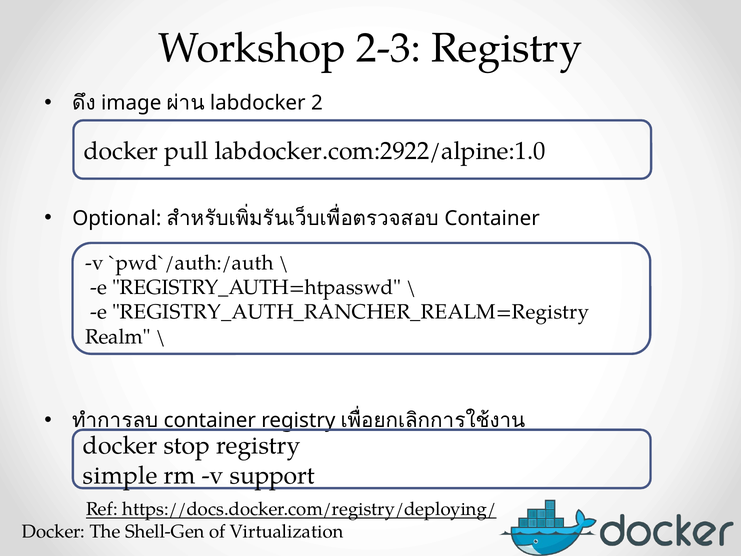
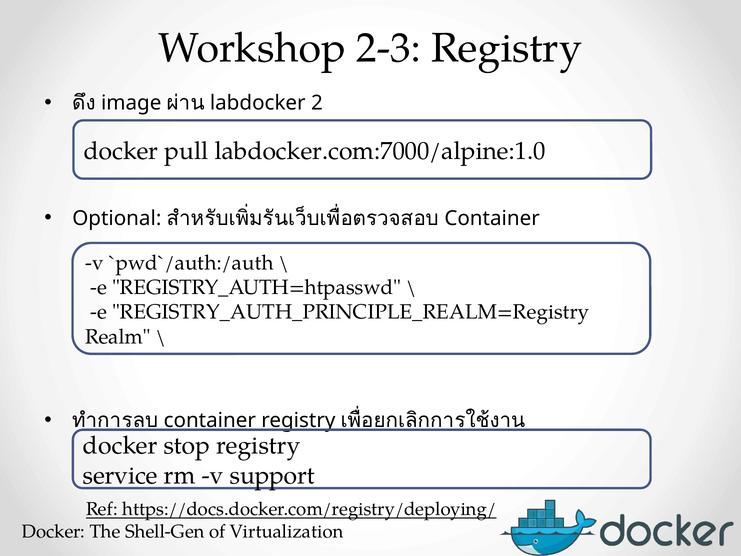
labdocker.com:2922/alpine:1.0: labdocker.com:2922/alpine:1.0 -> labdocker.com:7000/alpine:1.0
REGISTRY_AUTH_RANCHER_REALM=Registry: REGISTRY_AUTH_RANCHER_REALM=Registry -> REGISTRY_AUTH_PRINCIPLE_REALM=Registry
simple: simple -> service
